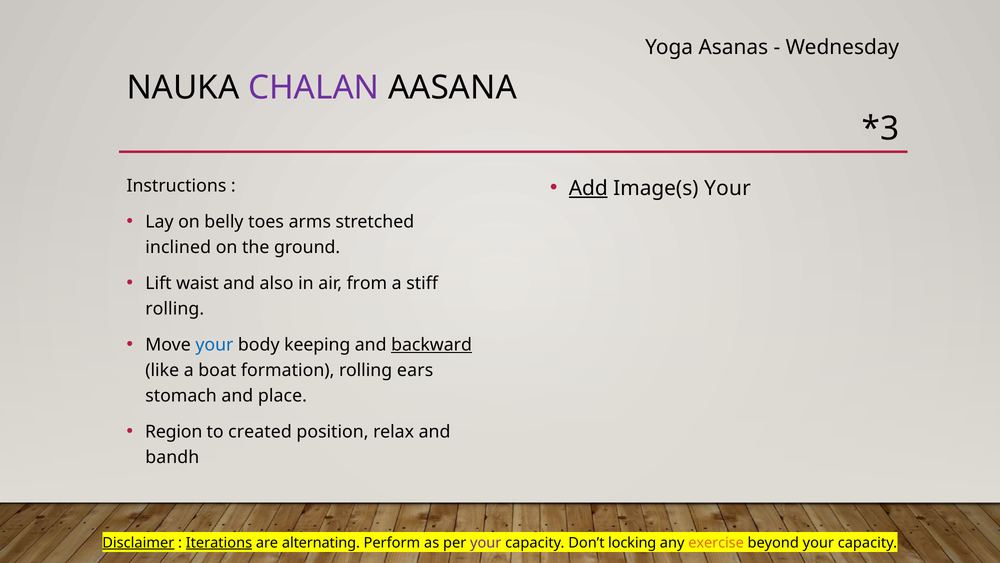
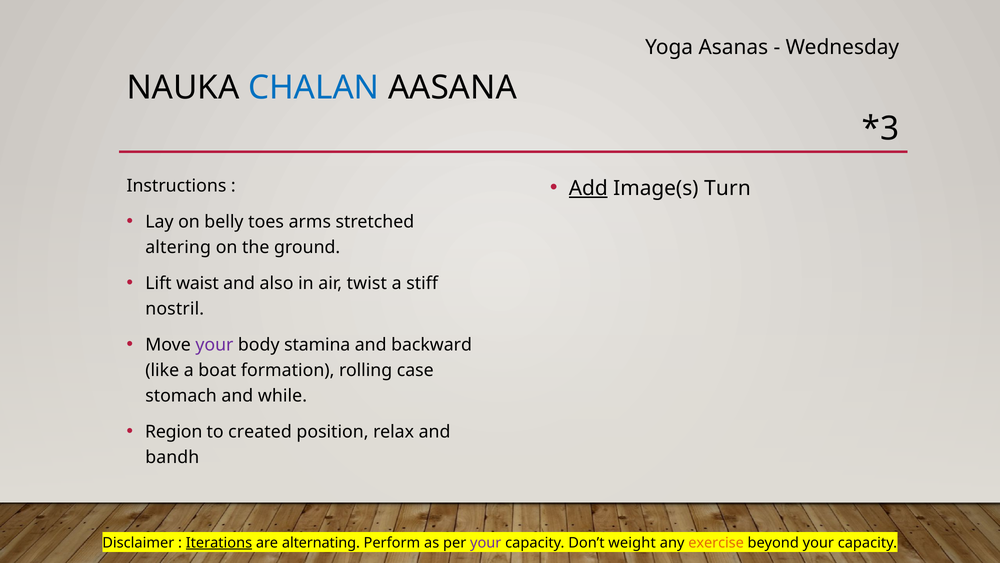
CHALAN colour: purple -> blue
Image(s Your: Your -> Turn
inclined: inclined -> altering
from: from -> twist
rolling at (175, 309): rolling -> nostril
your at (214, 345) colour: blue -> purple
keeping: keeping -> stamina
backward underline: present -> none
ears: ears -> case
place: place -> while
Disclaimer underline: present -> none
locking: locking -> weight
